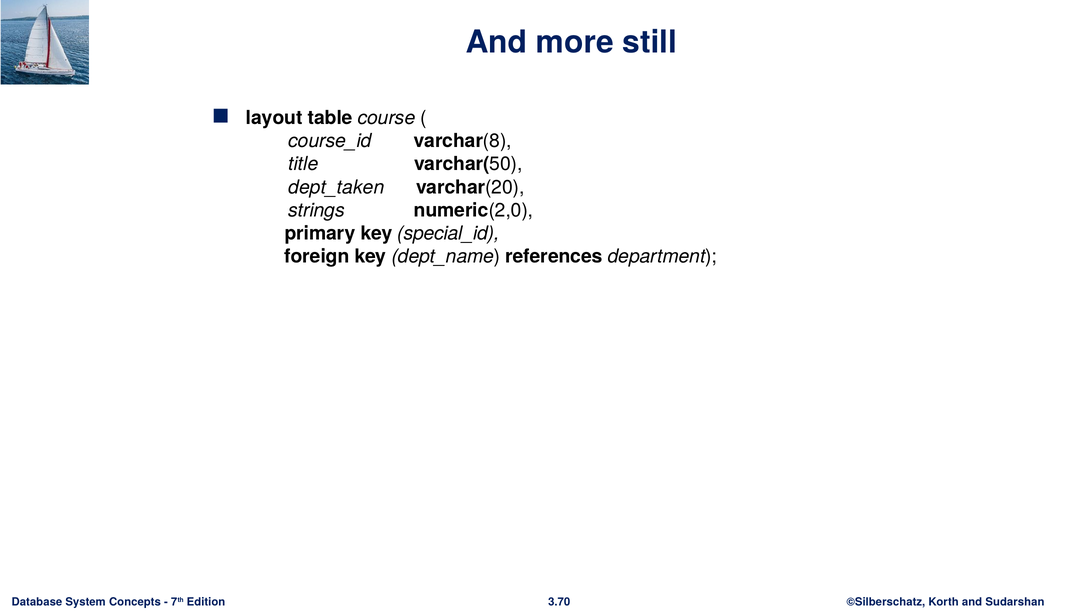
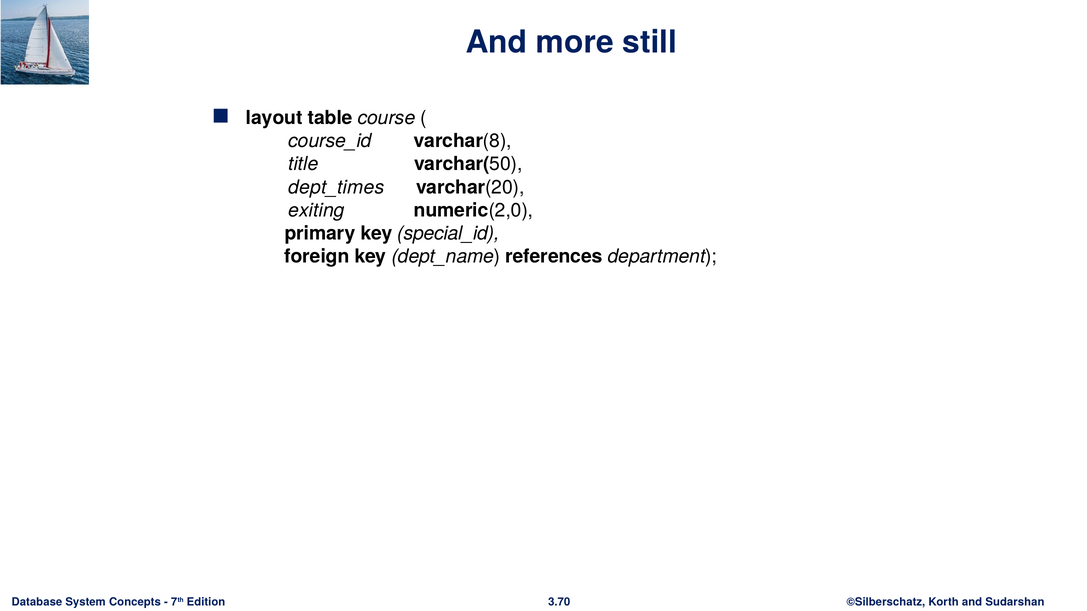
dept_taken: dept_taken -> dept_times
strings: strings -> exiting
